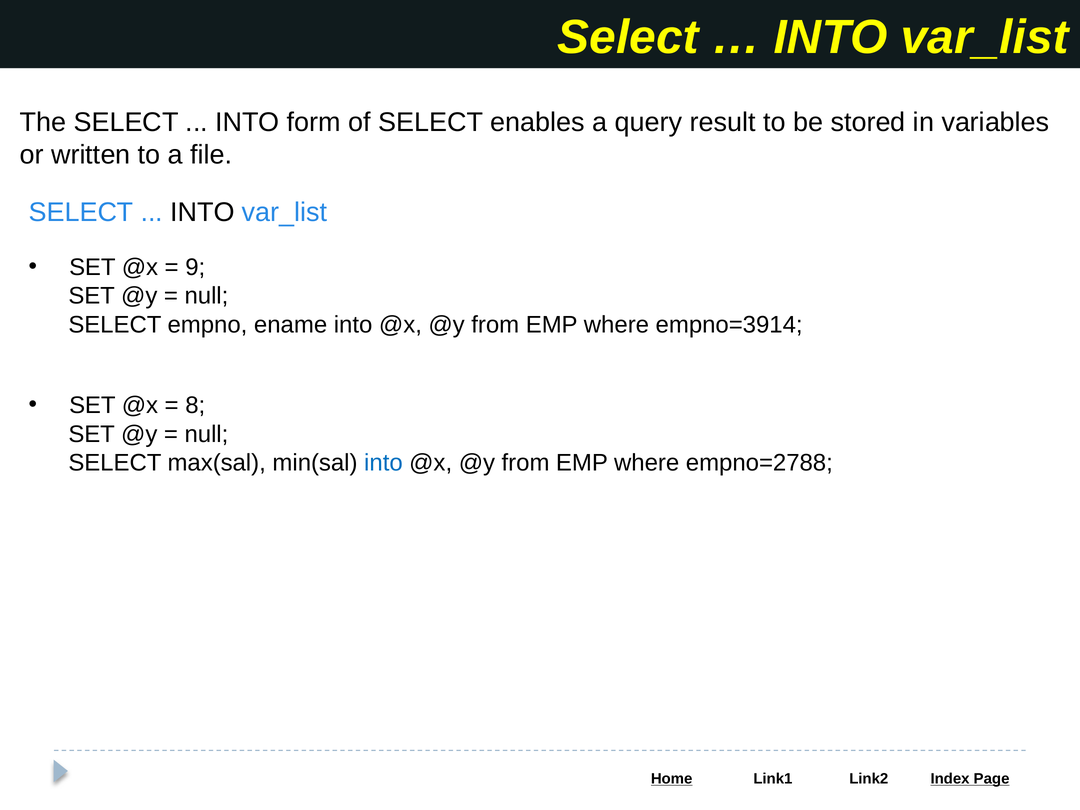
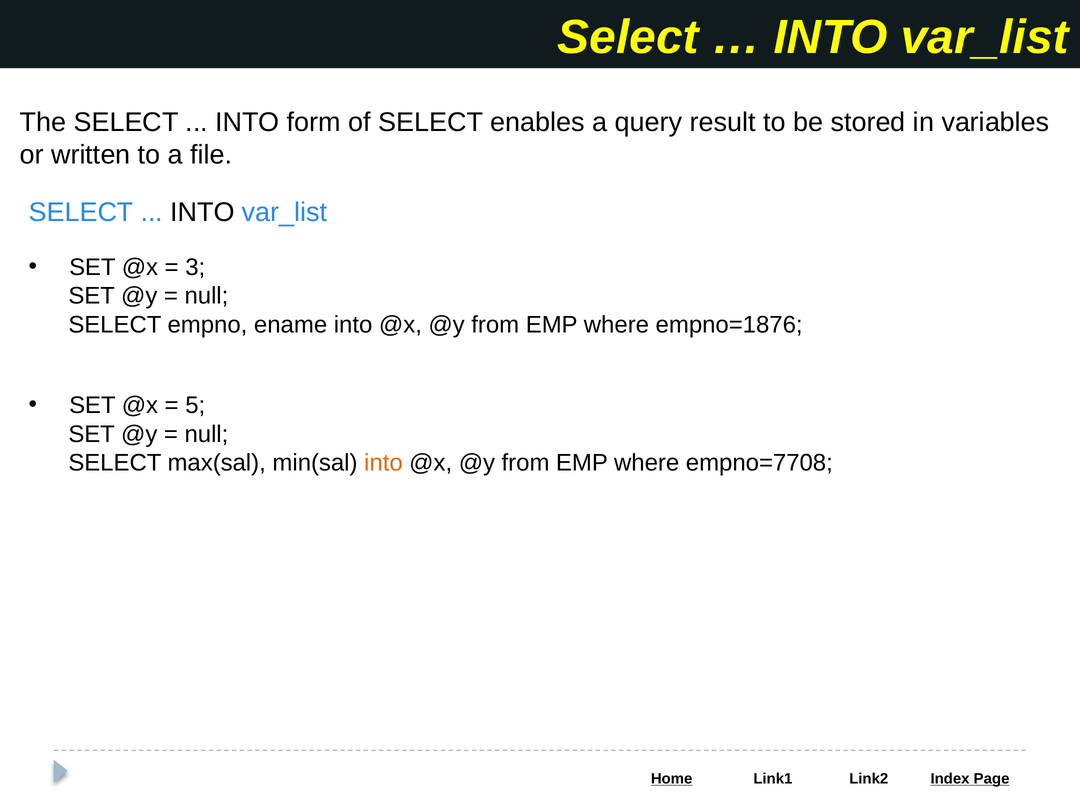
9: 9 -> 3
empno=3914: empno=3914 -> empno=1876
8: 8 -> 5
into at (383, 463) colour: blue -> orange
empno=2788: empno=2788 -> empno=7708
